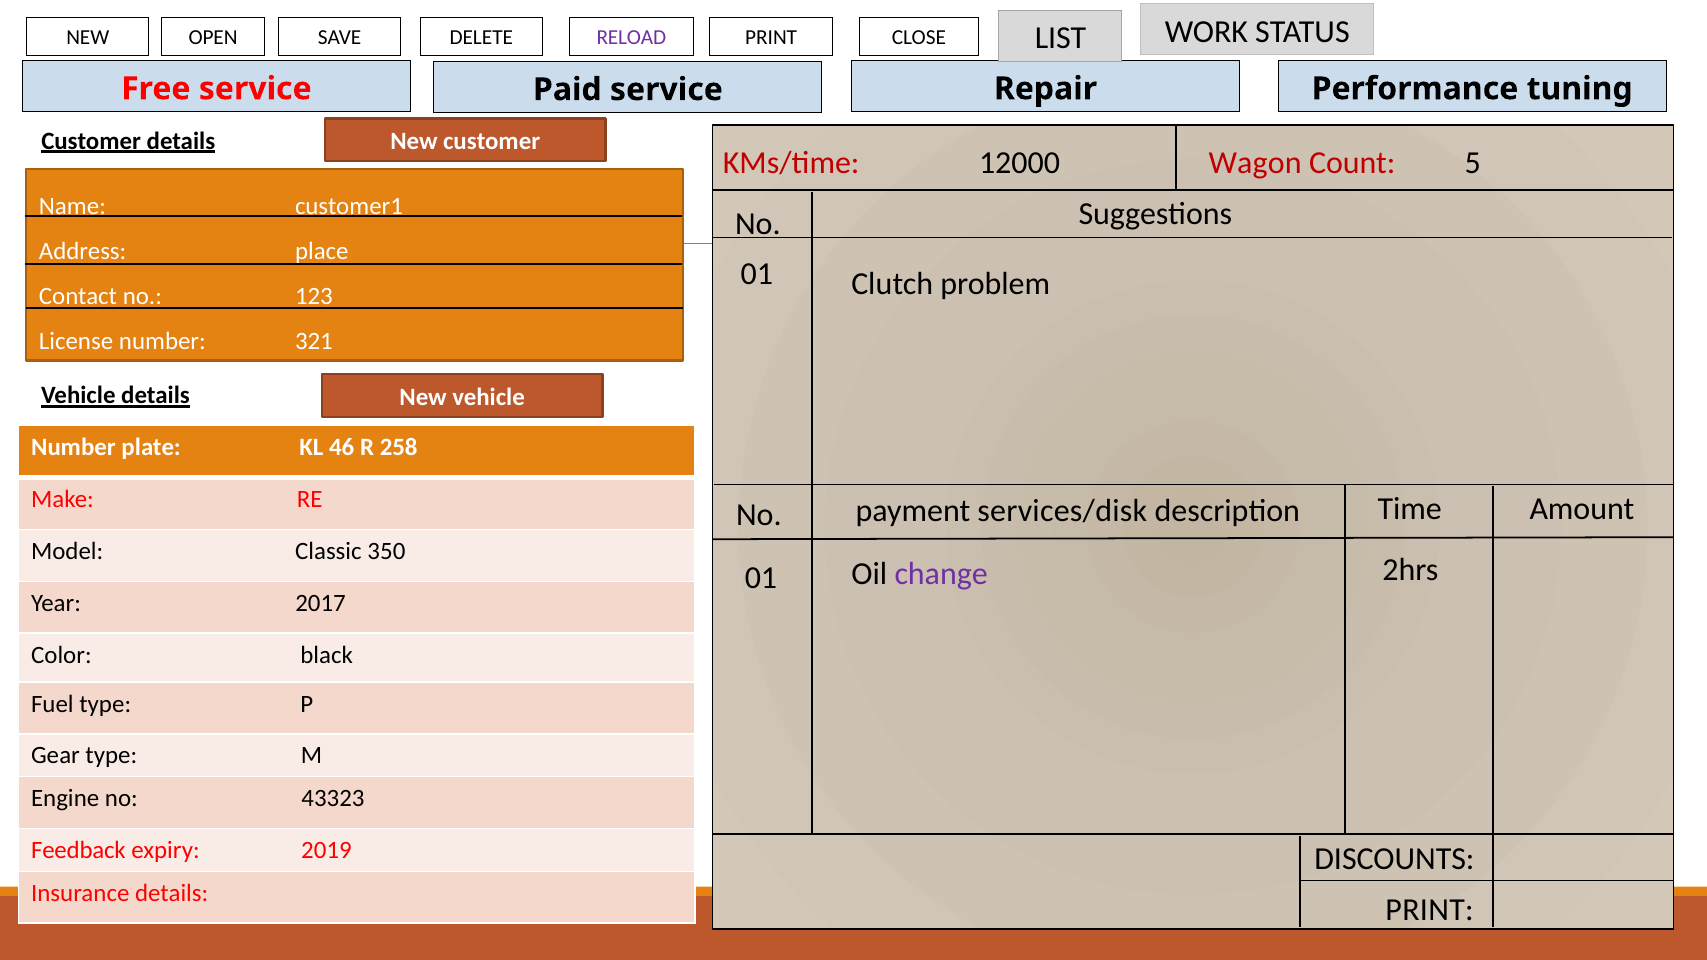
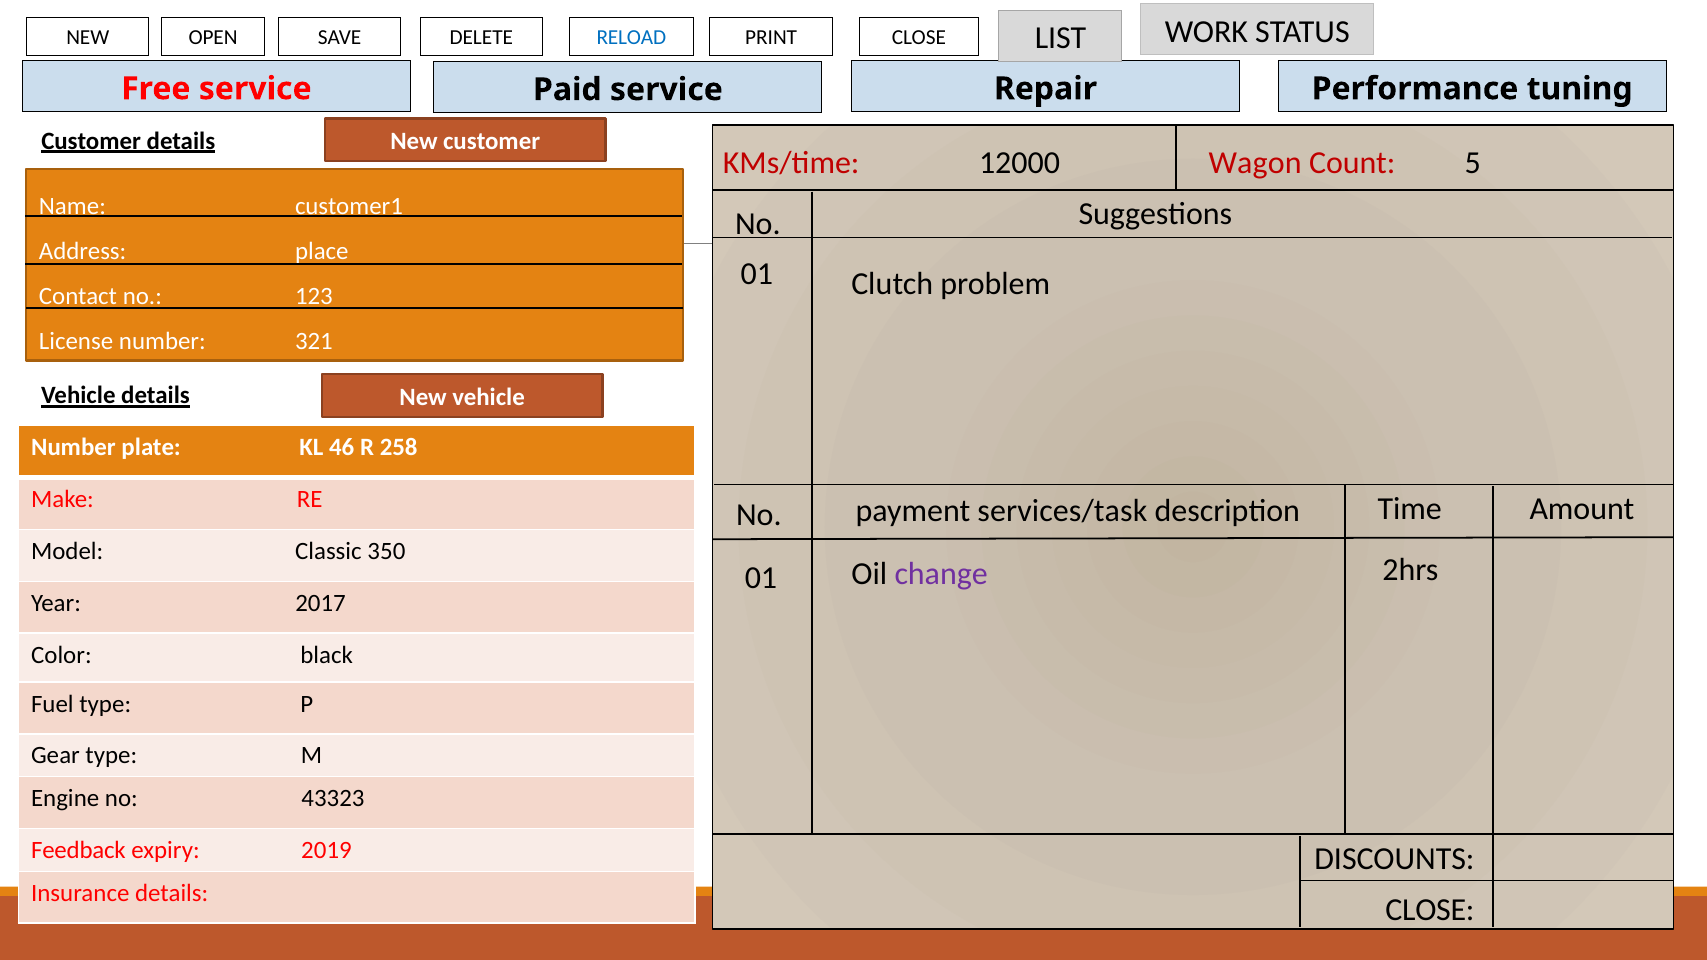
RELOAD colour: purple -> blue
services/disk: services/disk -> services/task
PRINT at (1430, 910): PRINT -> CLOSE
